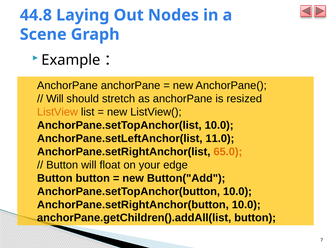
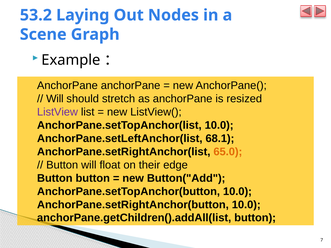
44.8: 44.8 -> 53.2
ListView colour: orange -> purple
11.0: 11.0 -> 68.1
your: your -> their
